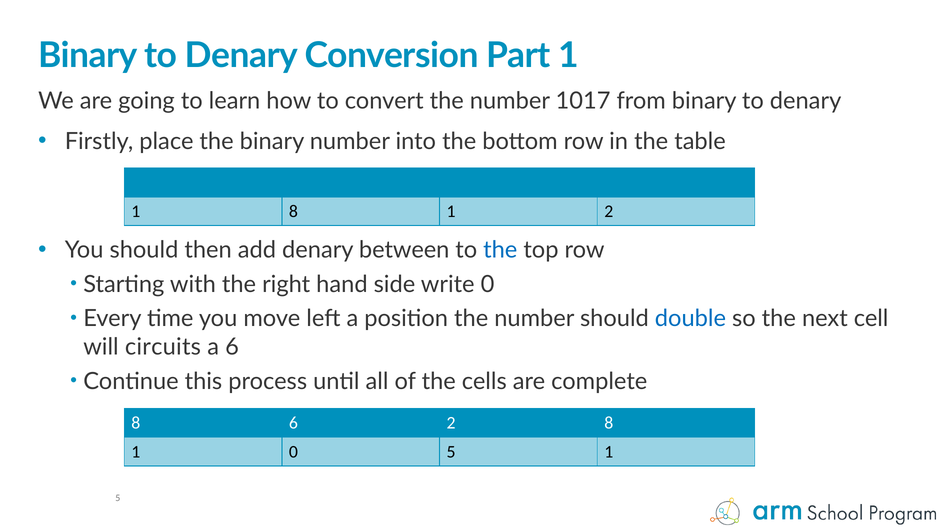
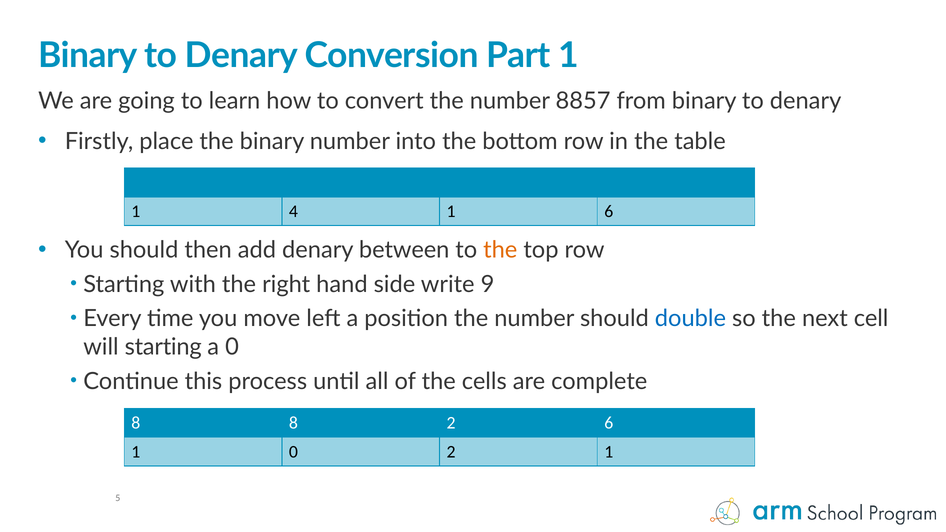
1017: 1017 -> 8857
1 8: 8 -> 4
1 2: 2 -> 6
the at (500, 250) colour: blue -> orange
write 0: 0 -> 9
will circuits: circuits -> starting
a 6: 6 -> 0
8 6: 6 -> 8
8 at (609, 423): 8 -> 6
0 5: 5 -> 2
